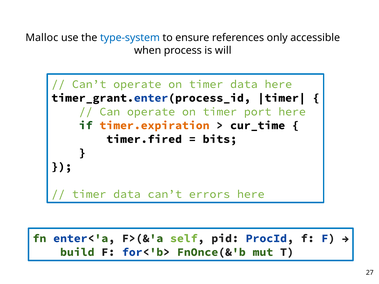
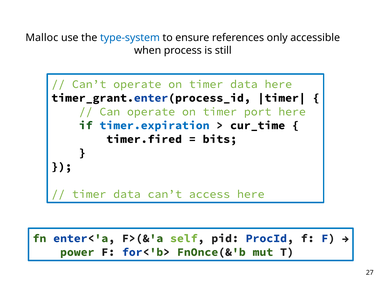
will: will -> still
timer.expiration colour: orange -> blue
errors: errors -> access
build: build -> power
